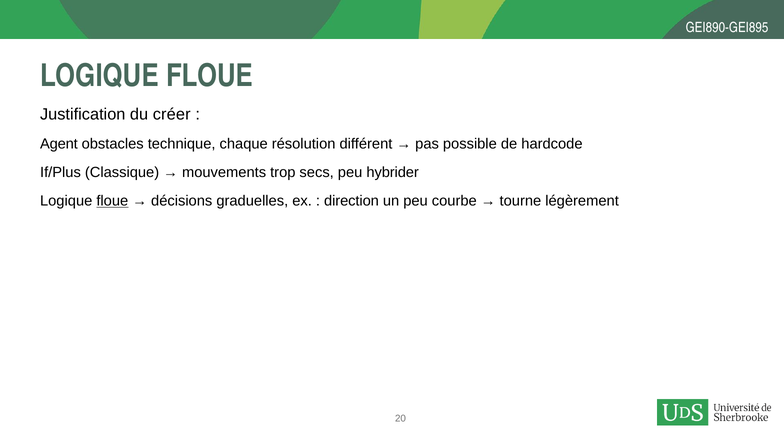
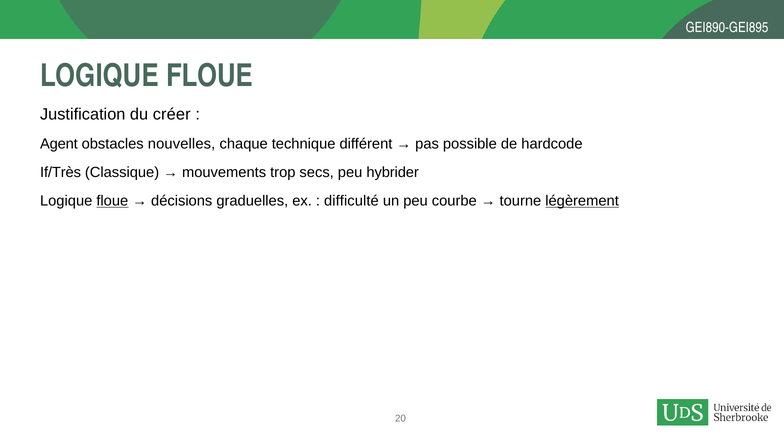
technique: technique -> nouvelles
résolution: résolution -> technique
If/Plus: If/Plus -> If/Très
direction: direction -> difficulté
légèrement underline: none -> present
